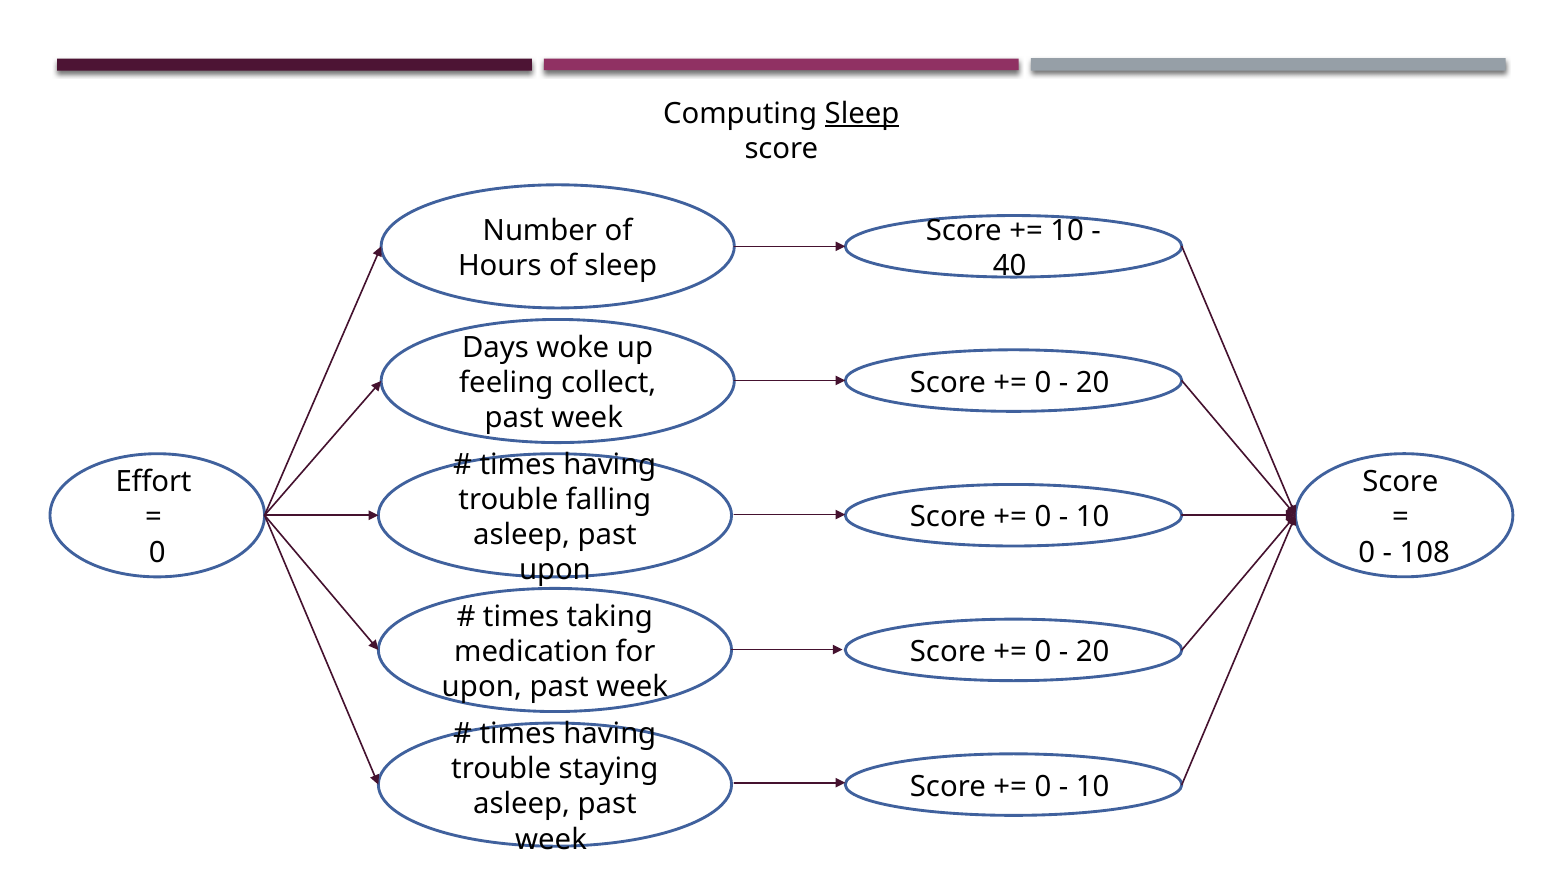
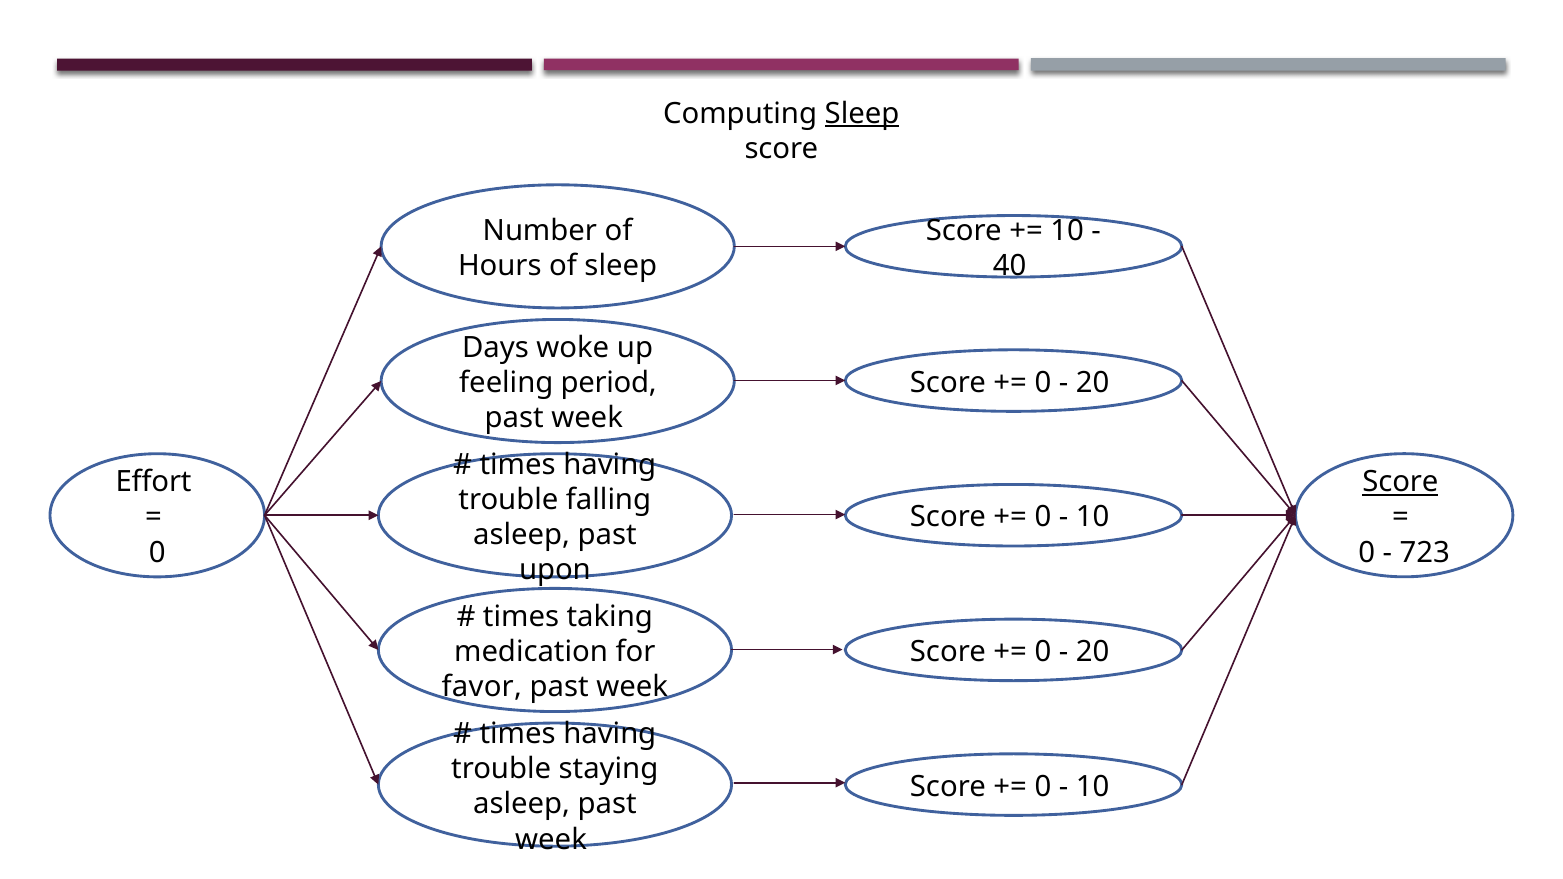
collect: collect -> period
Score at (1400, 482) underline: none -> present
108: 108 -> 723
upon at (482, 687): upon -> favor
